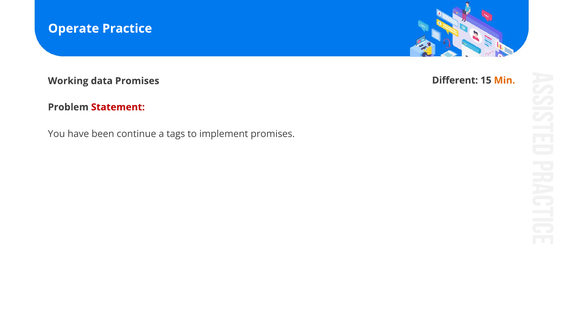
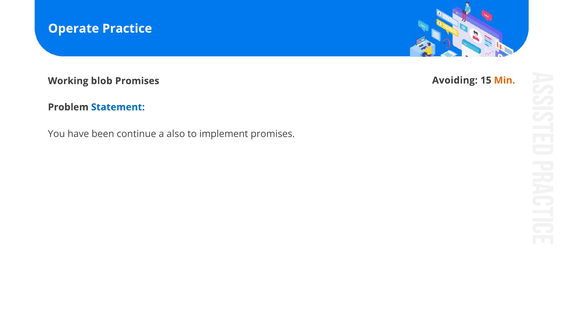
data: data -> blob
Different: Different -> Avoiding
Statement colour: red -> blue
tags: tags -> also
